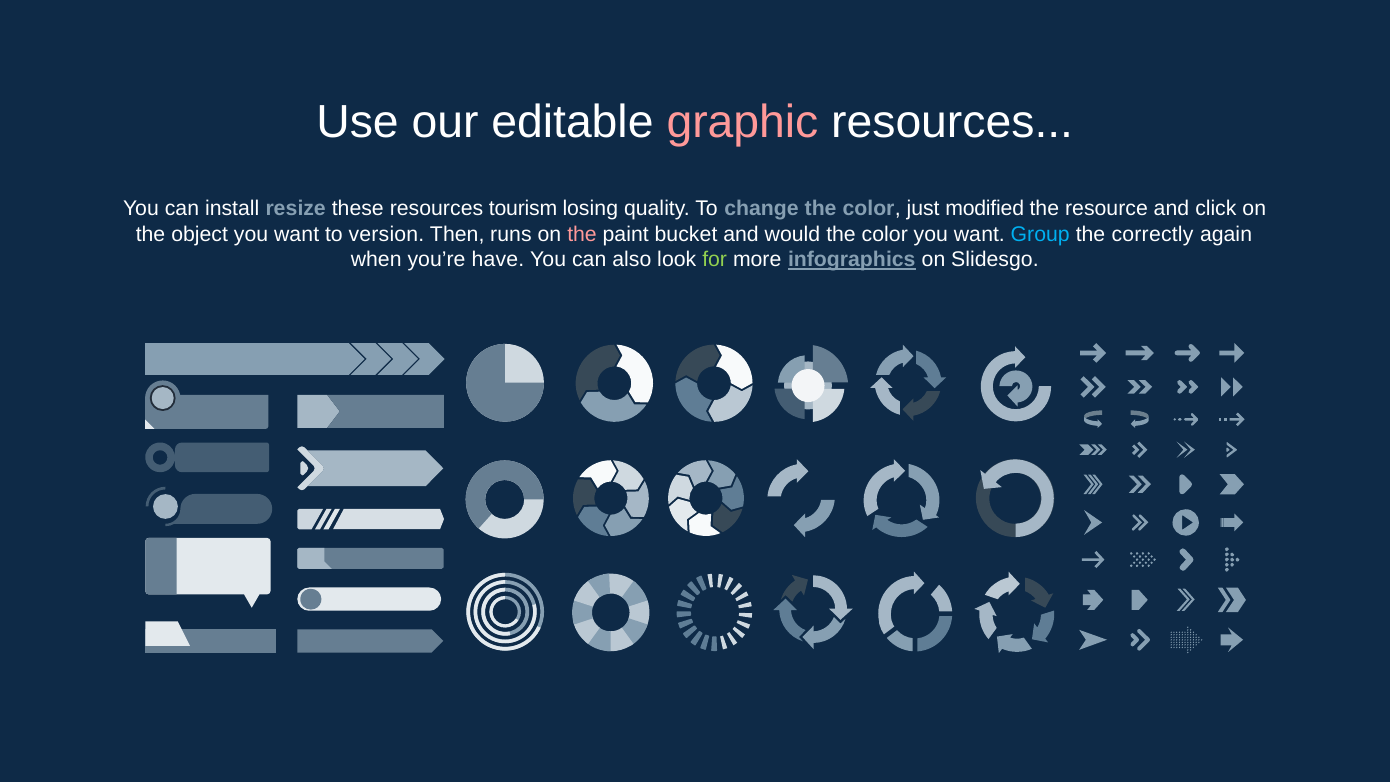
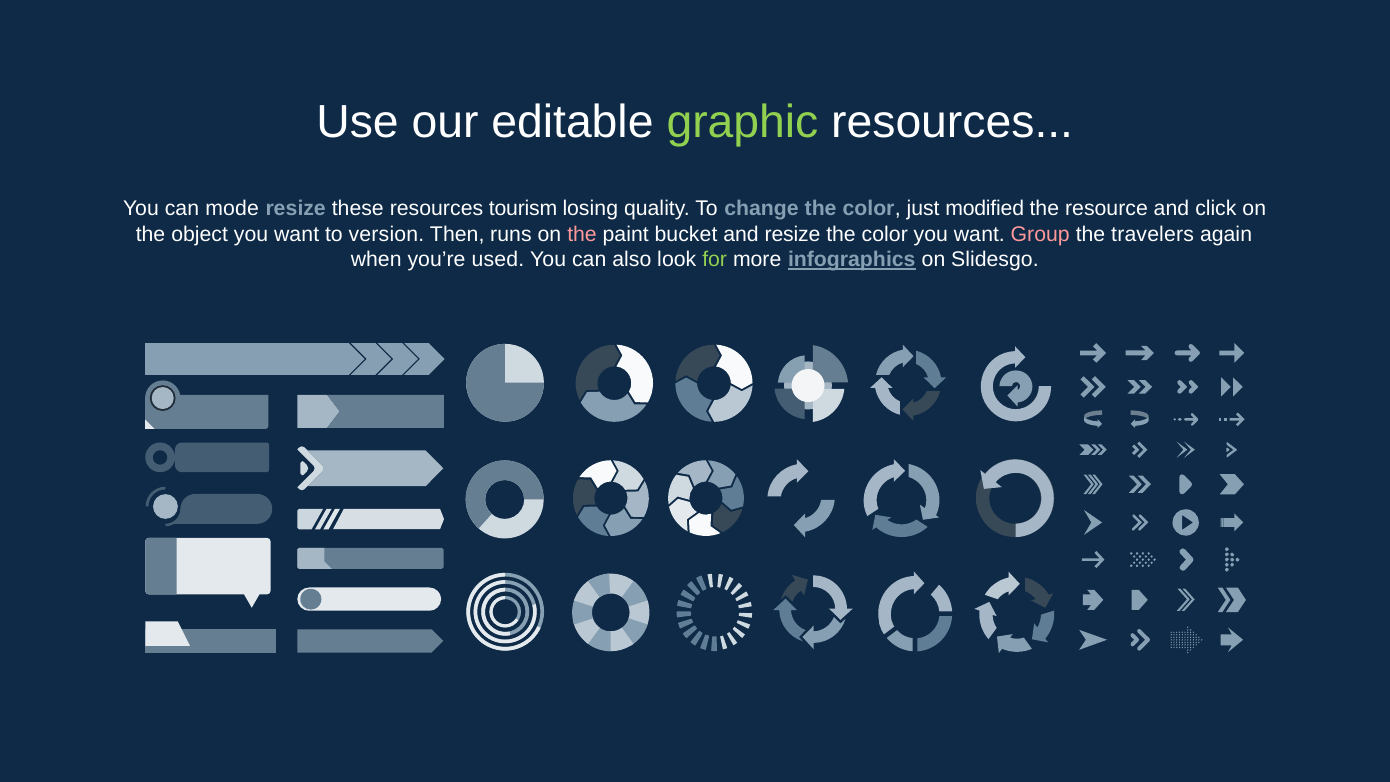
graphic colour: pink -> light green
install: install -> mode
and would: would -> resize
Group colour: light blue -> pink
correctly: correctly -> travelers
have: have -> used
